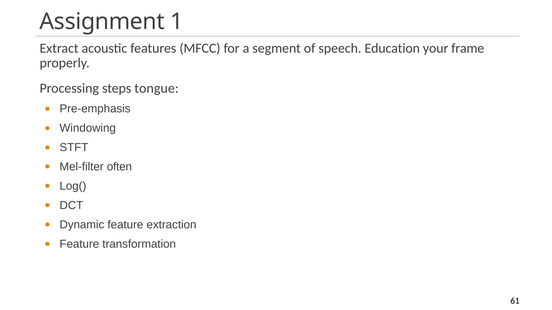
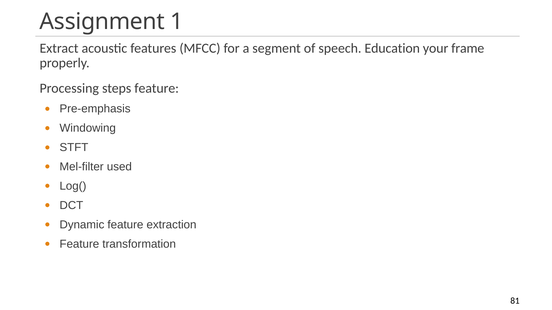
steps tongue: tongue -> feature
often: often -> used
61: 61 -> 81
